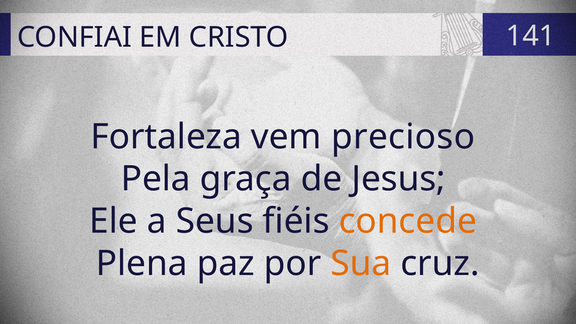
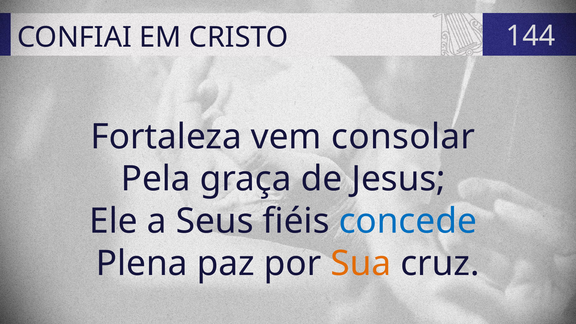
141: 141 -> 144
precioso: precioso -> consolar
concede colour: orange -> blue
